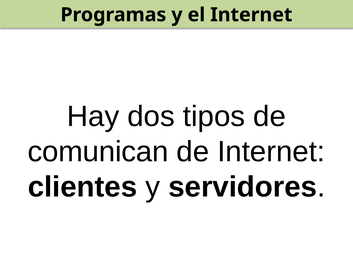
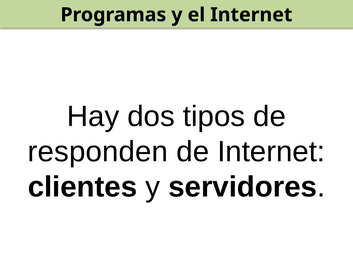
comunican: comunican -> responden
